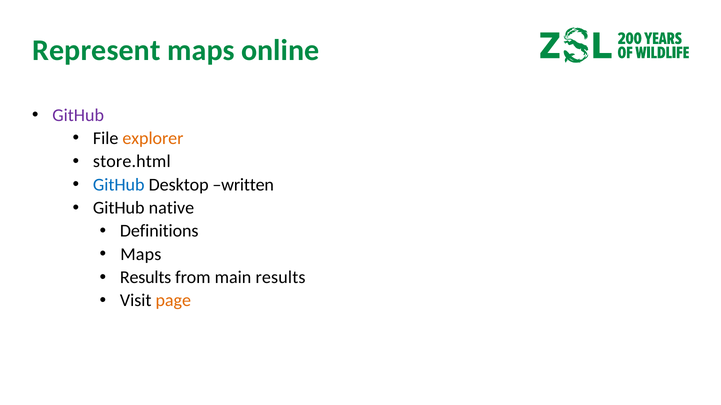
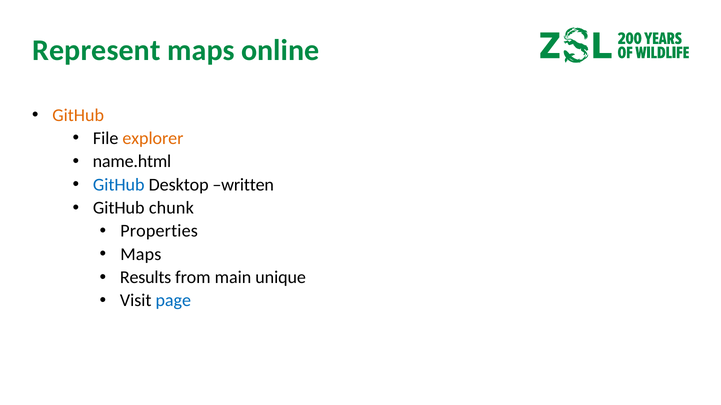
GitHub at (78, 115) colour: purple -> orange
store.html: store.html -> name.html
native: native -> chunk
Definitions: Definitions -> Properties
main results: results -> unique
page colour: orange -> blue
